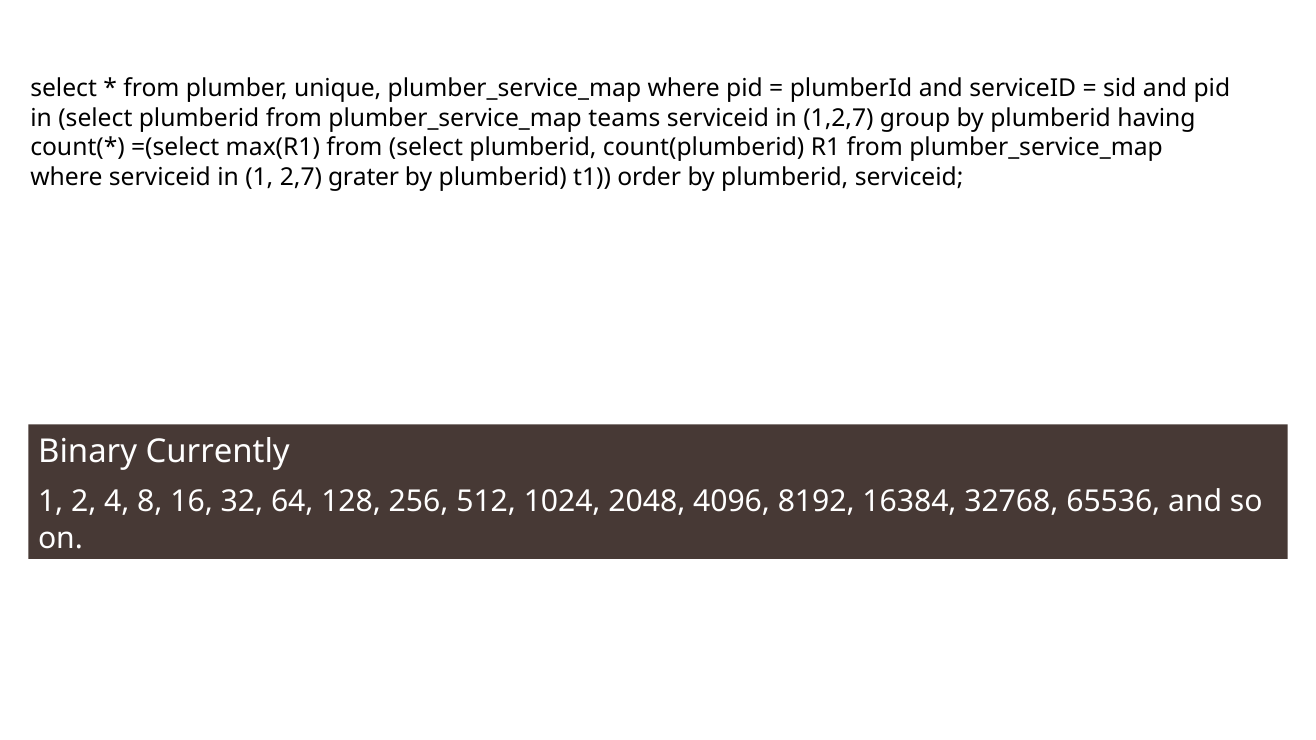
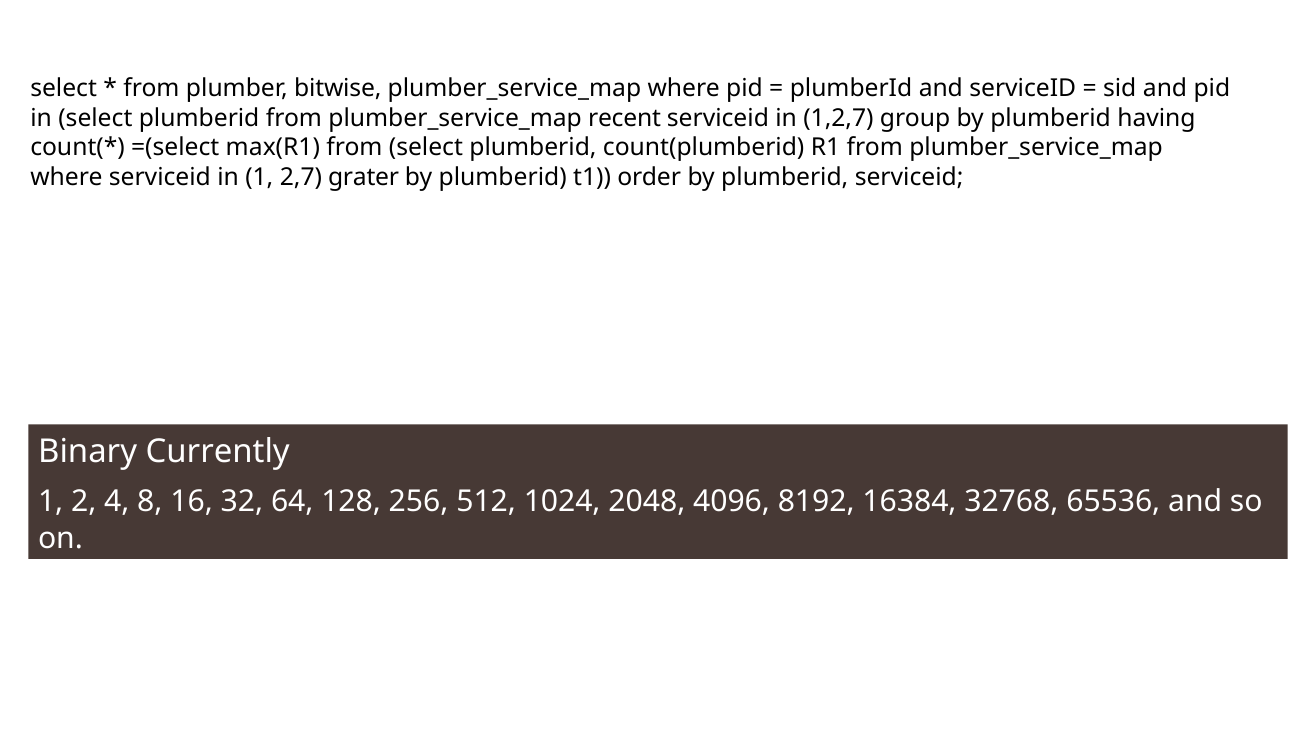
unique: unique -> bitwise
teams: teams -> recent
